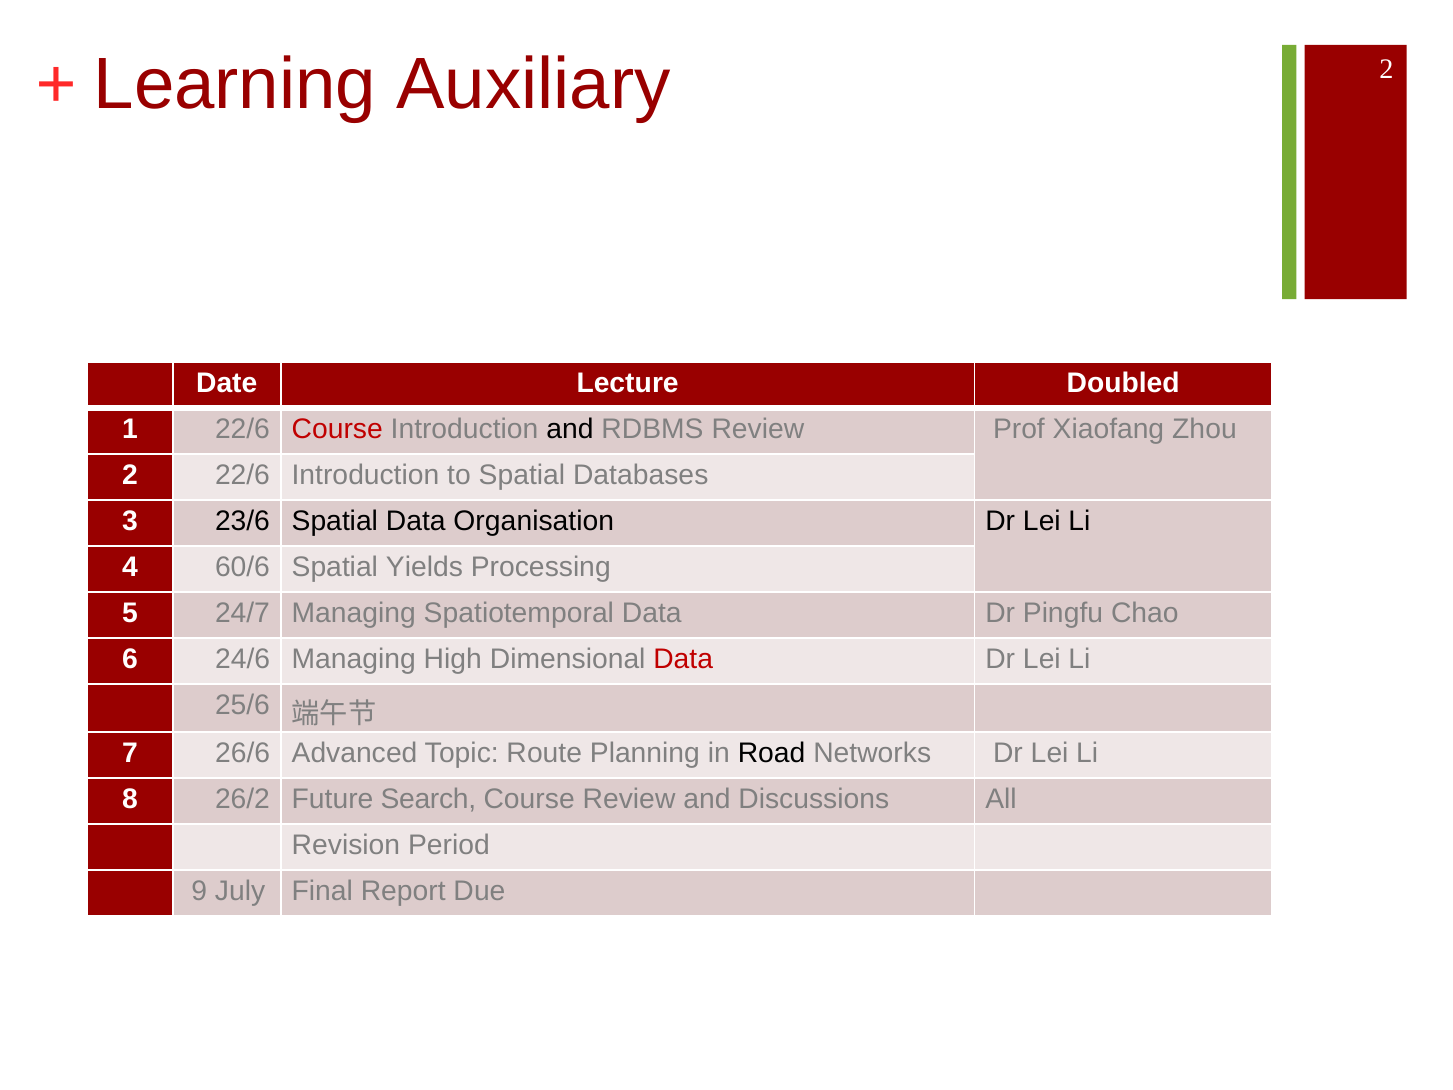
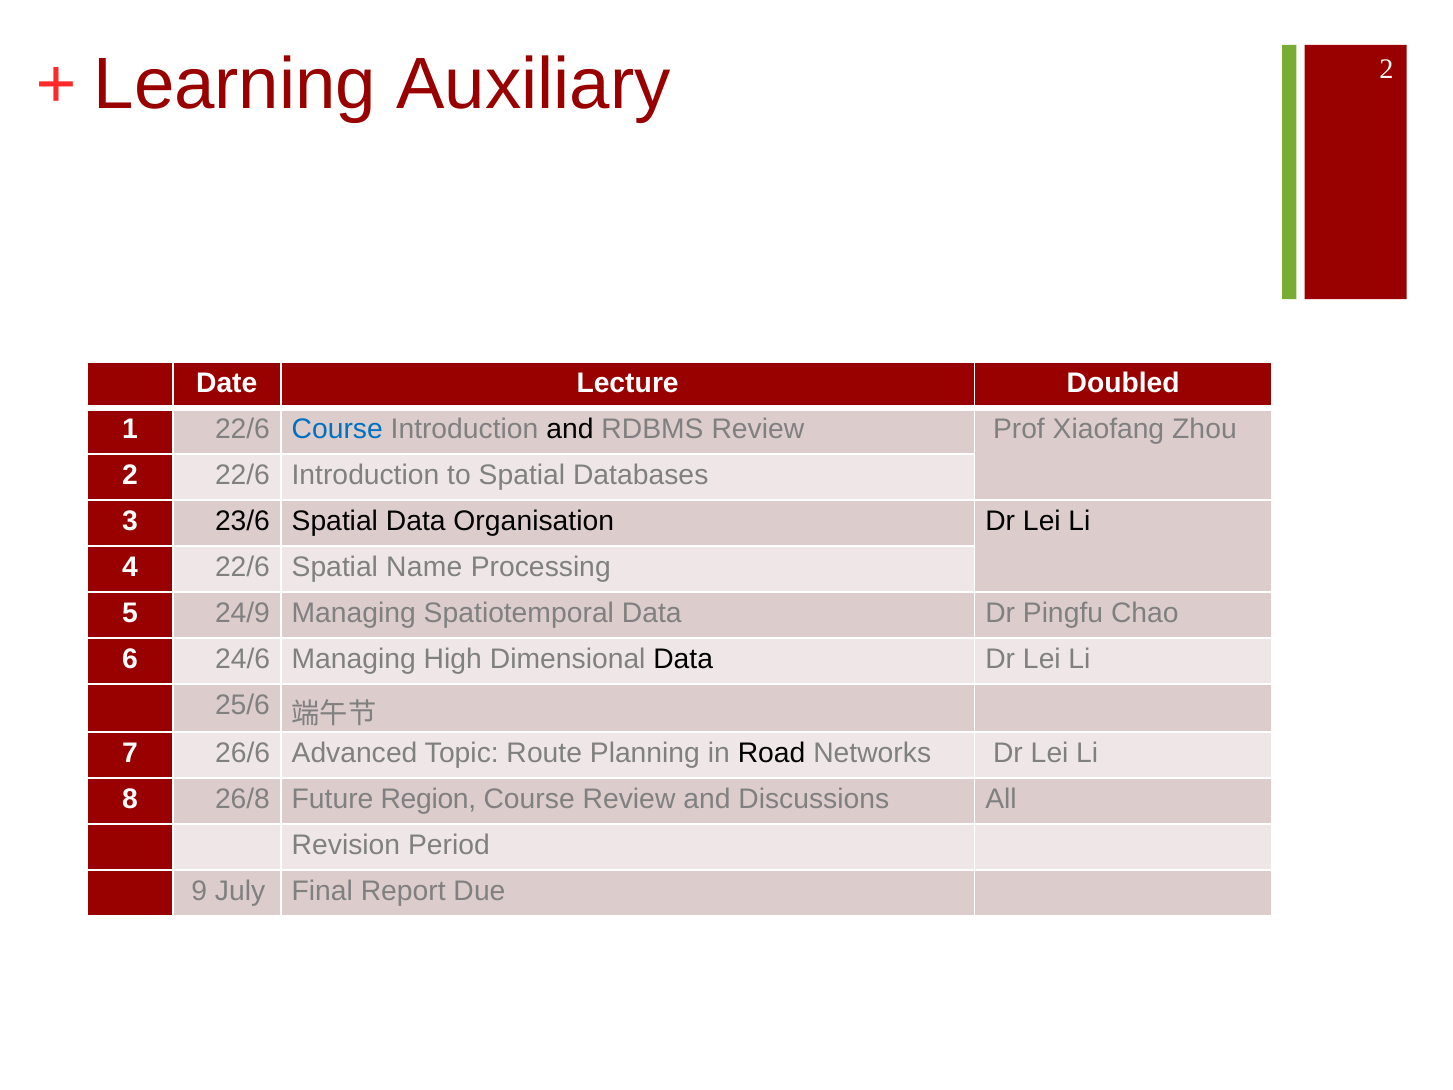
Course at (337, 429) colour: red -> blue
4 60/6: 60/6 -> 22/6
Yields: Yields -> Name
24/7: 24/7 -> 24/9
Data at (683, 659) colour: red -> black
26/2: 26/2 -> 26/8
Search: Search -> Region
